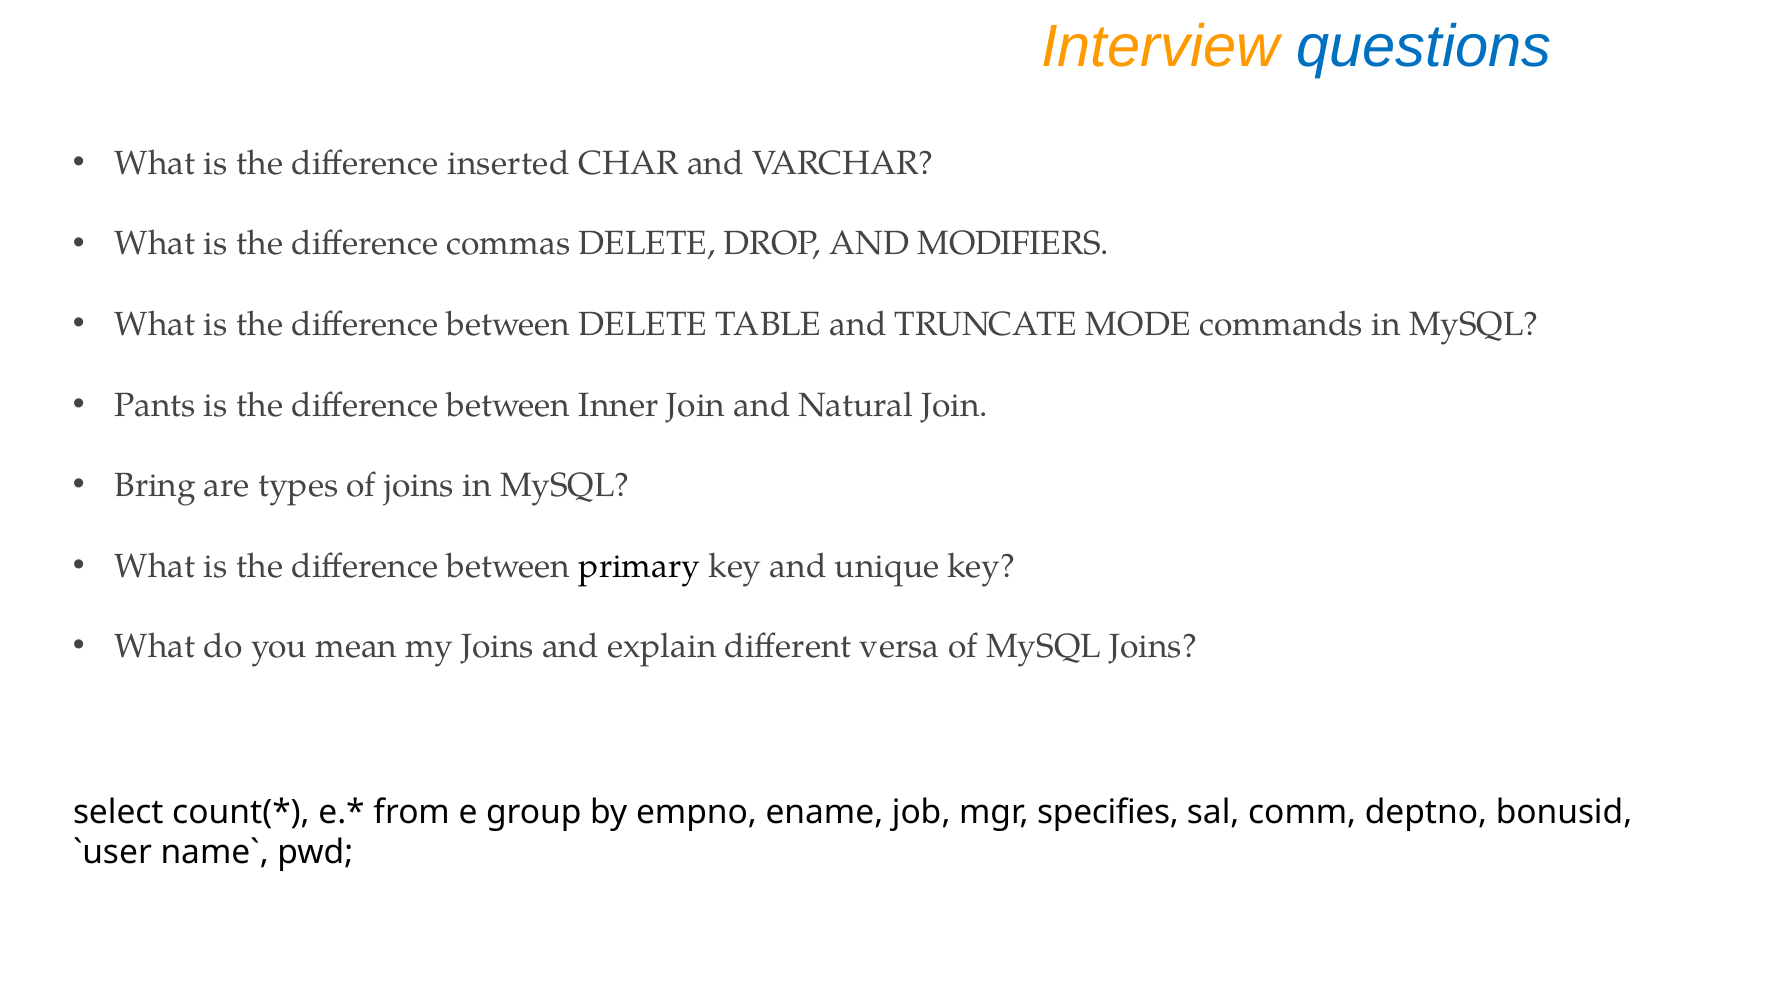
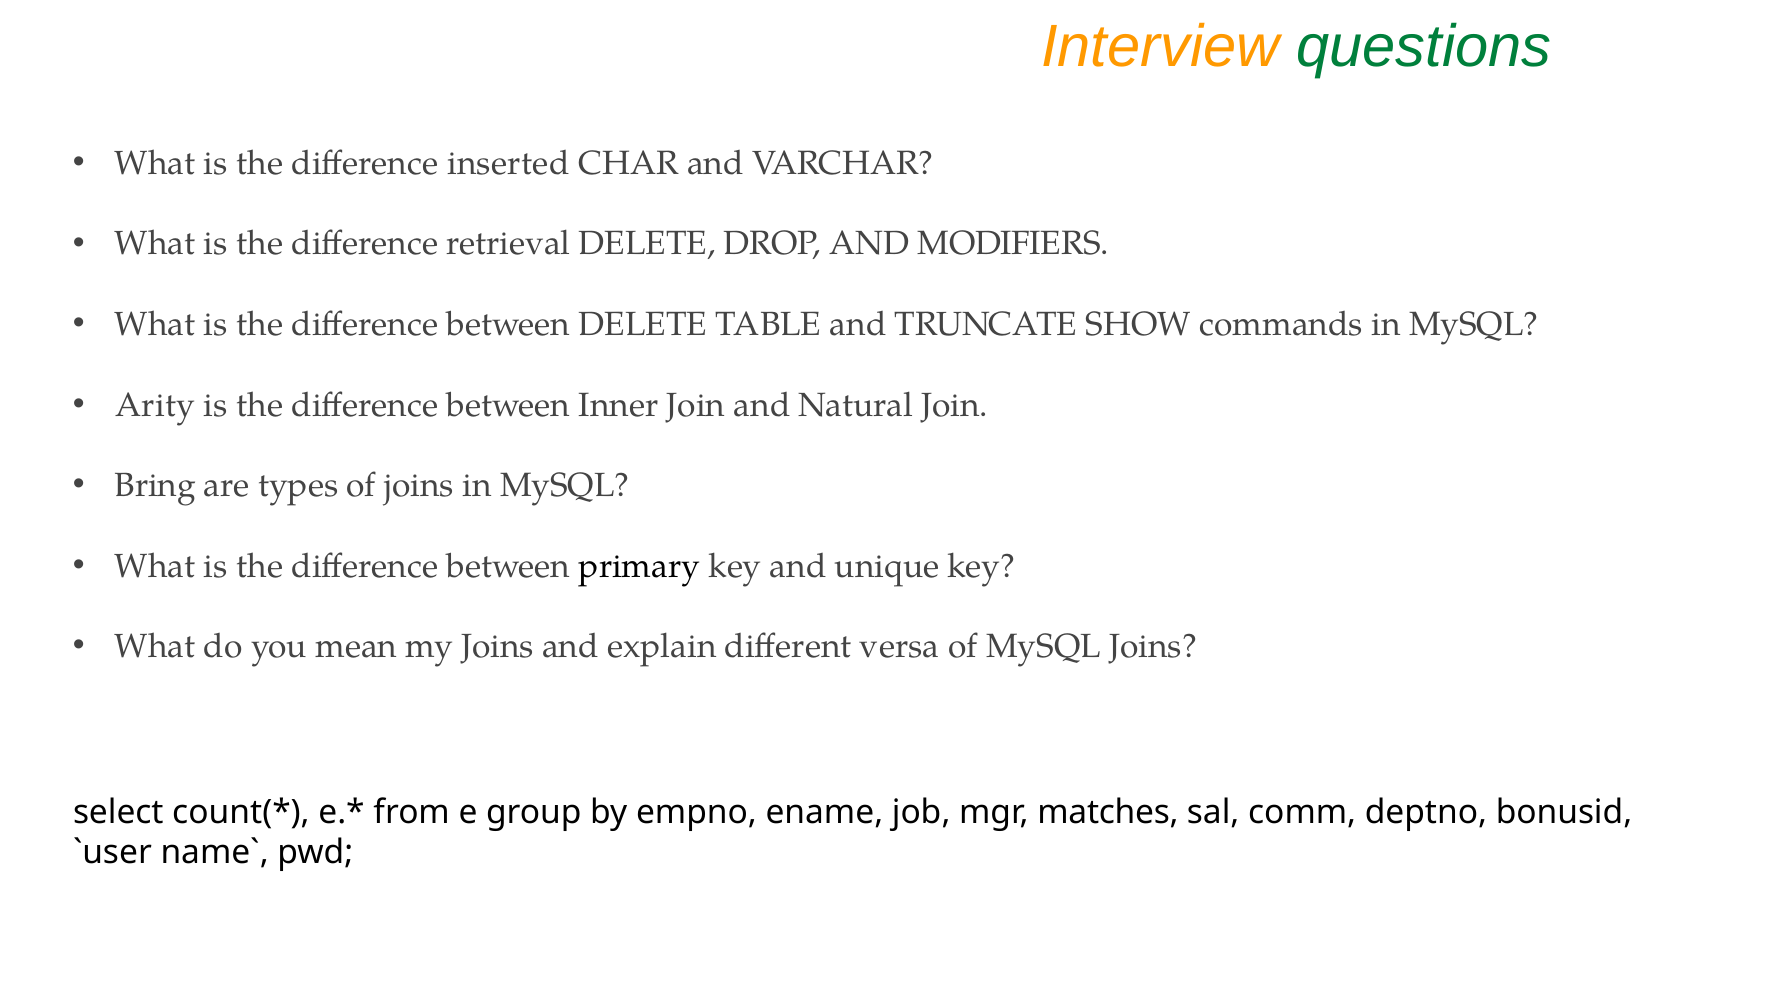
questions colour: blue -> green
commas: commas -> retrieval
MODE: MODE -> SHOW
Pants: Pants -> Arity
specifies: specifies -> matches
